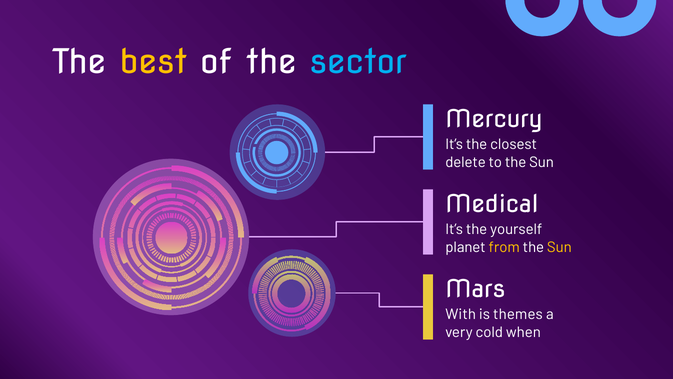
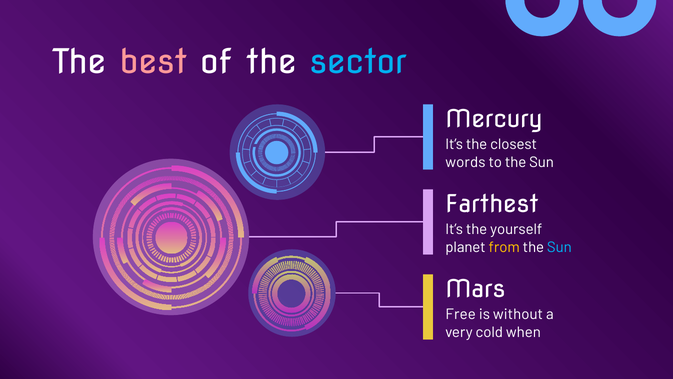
best colour: yellow -> pink
delete: delete -> words
Medical: Medical -> Farthest
Sun at (559, 247) colour: yellow -> light blue
With: With -> Free
themes: themes -> without
